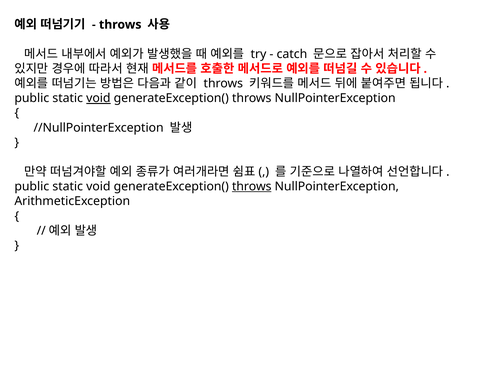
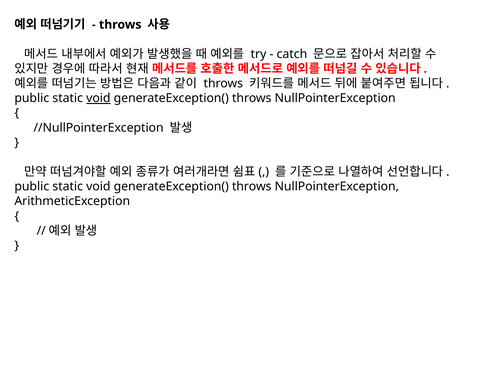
throws at (252, 186) underline: present -> none
